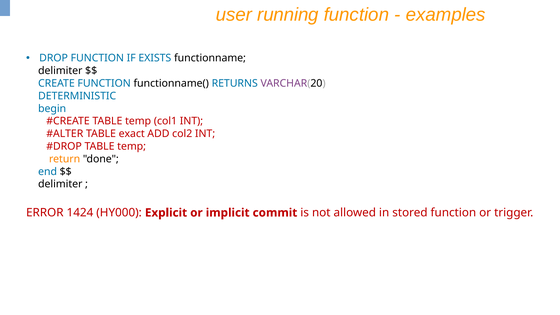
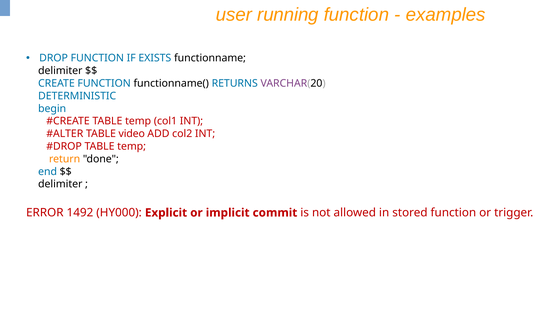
exact: exact -> video
1424: 1424 -> 1492
